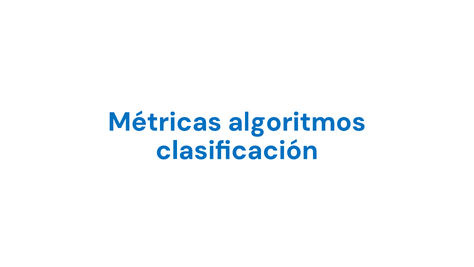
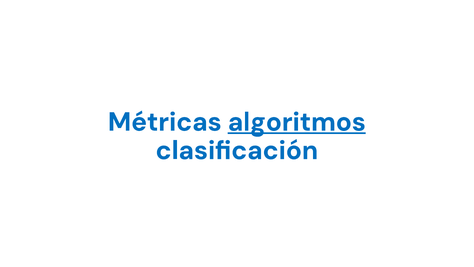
algoritmos underline: none -> present
